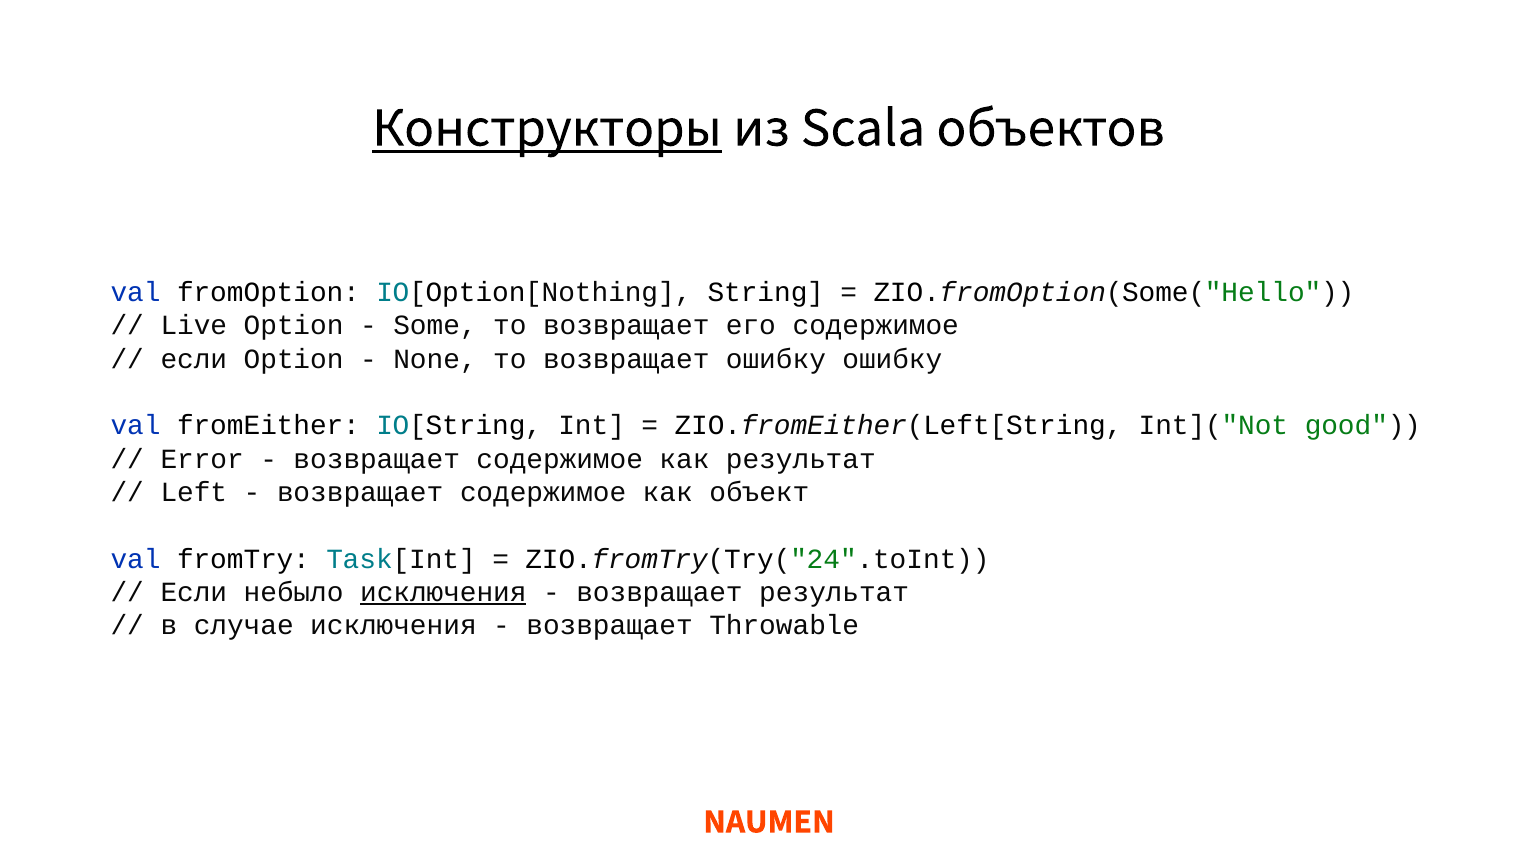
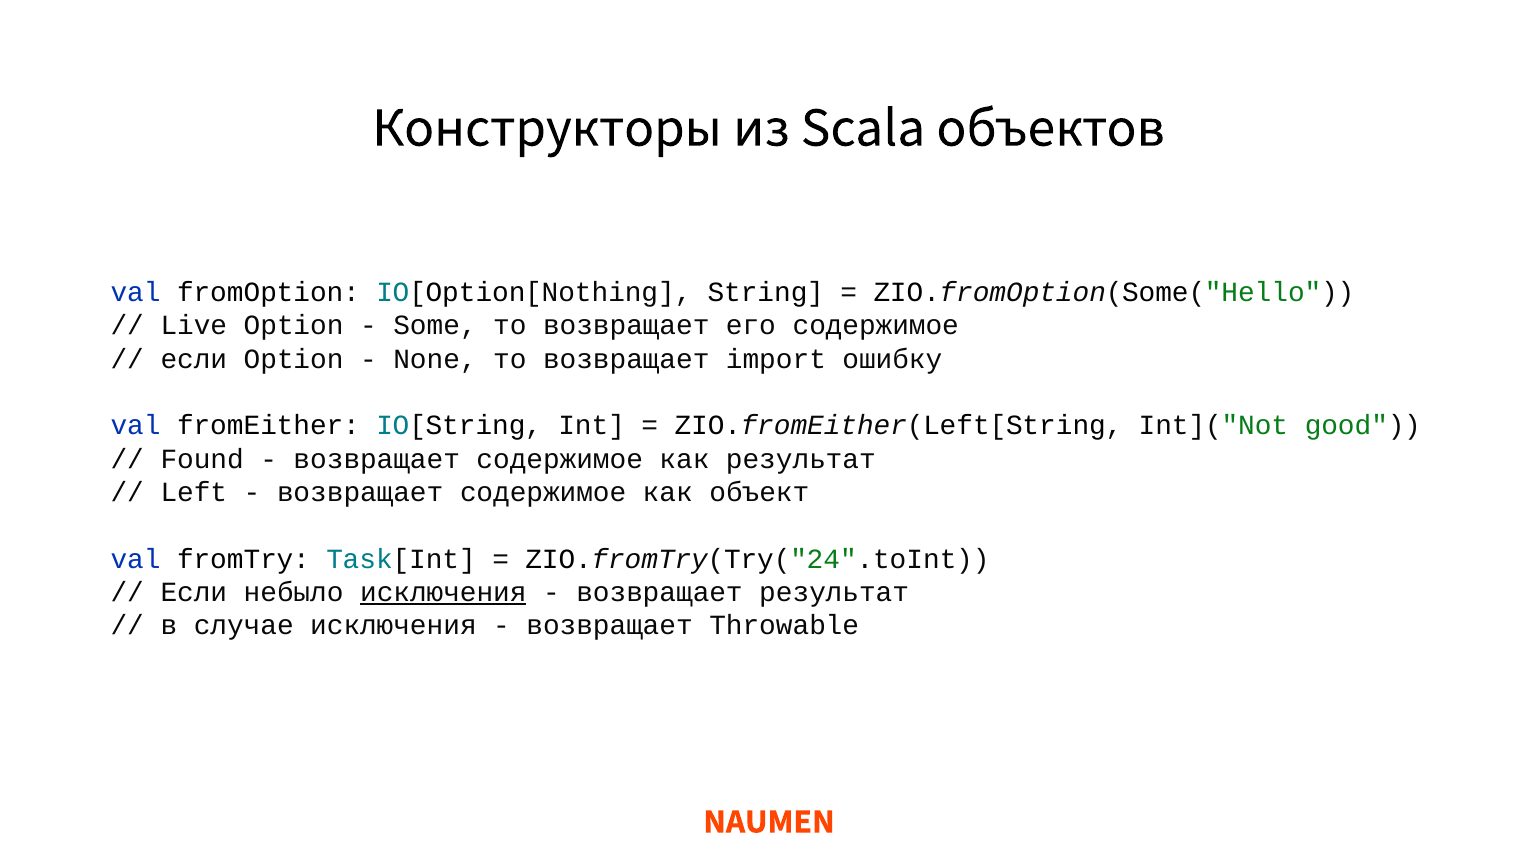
Конструкторы underline: present -> none
возвращает ошибку: ошибку -> import
Error: Error -> Found
